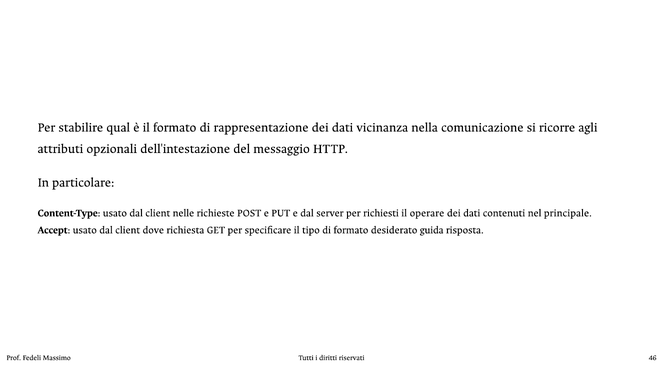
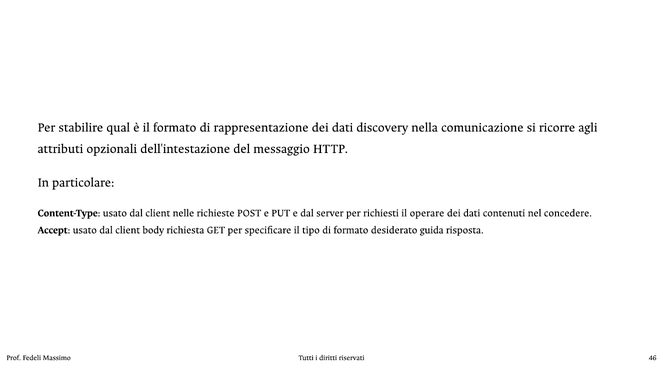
vicinanza: vicinanza -> discovery
principale: principale -> concedere
dove: dove -> body
